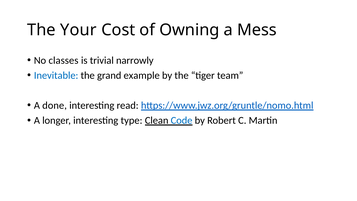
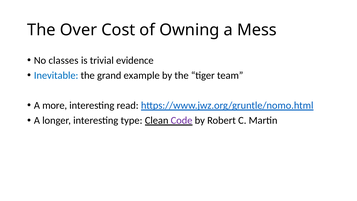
Your: Your -> Over
narrowly: narrowly -> evidence
done: done -> more
Code colour: blue -> purple
